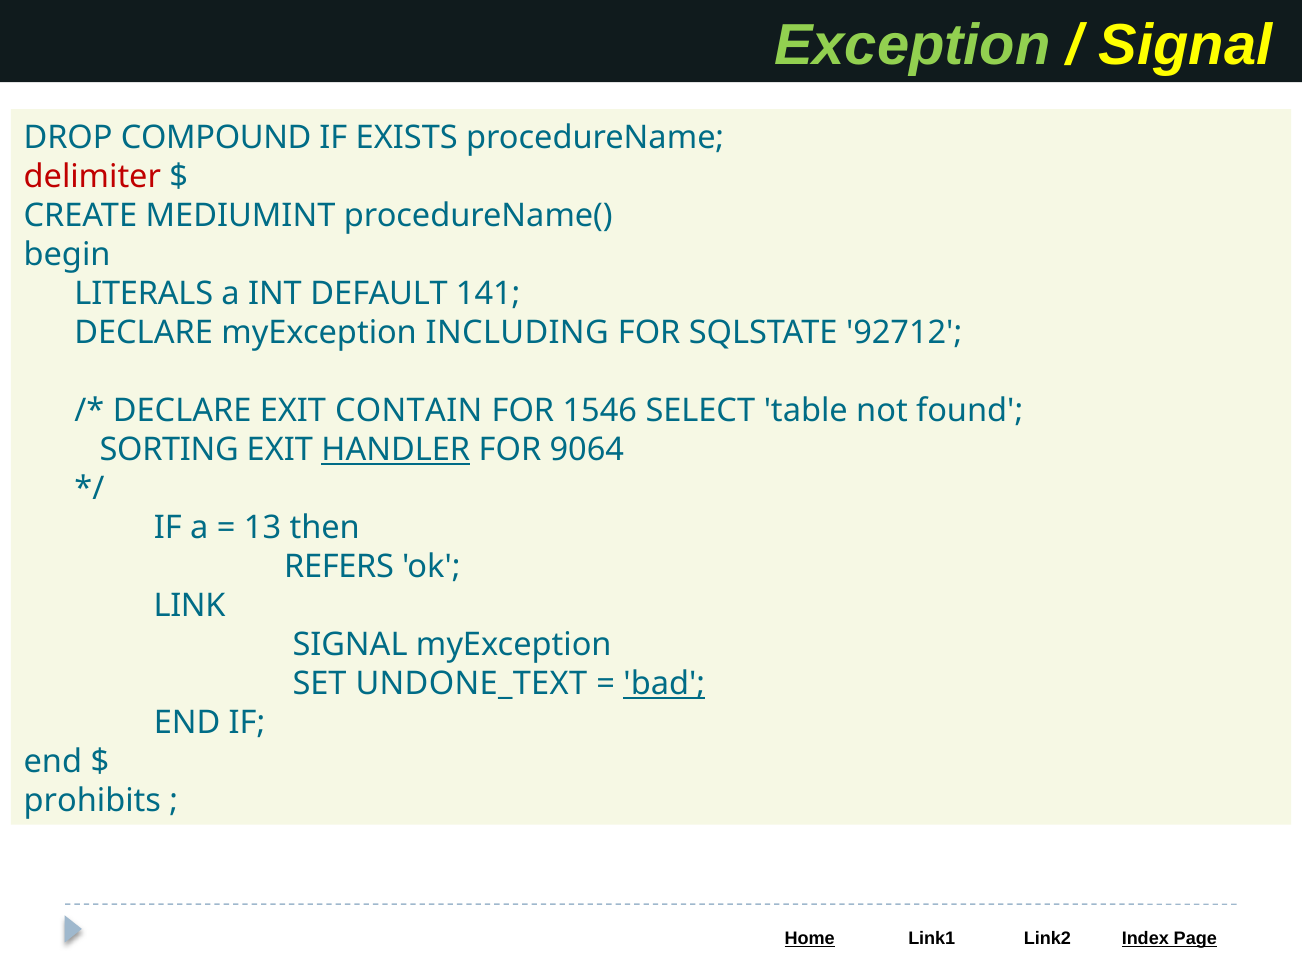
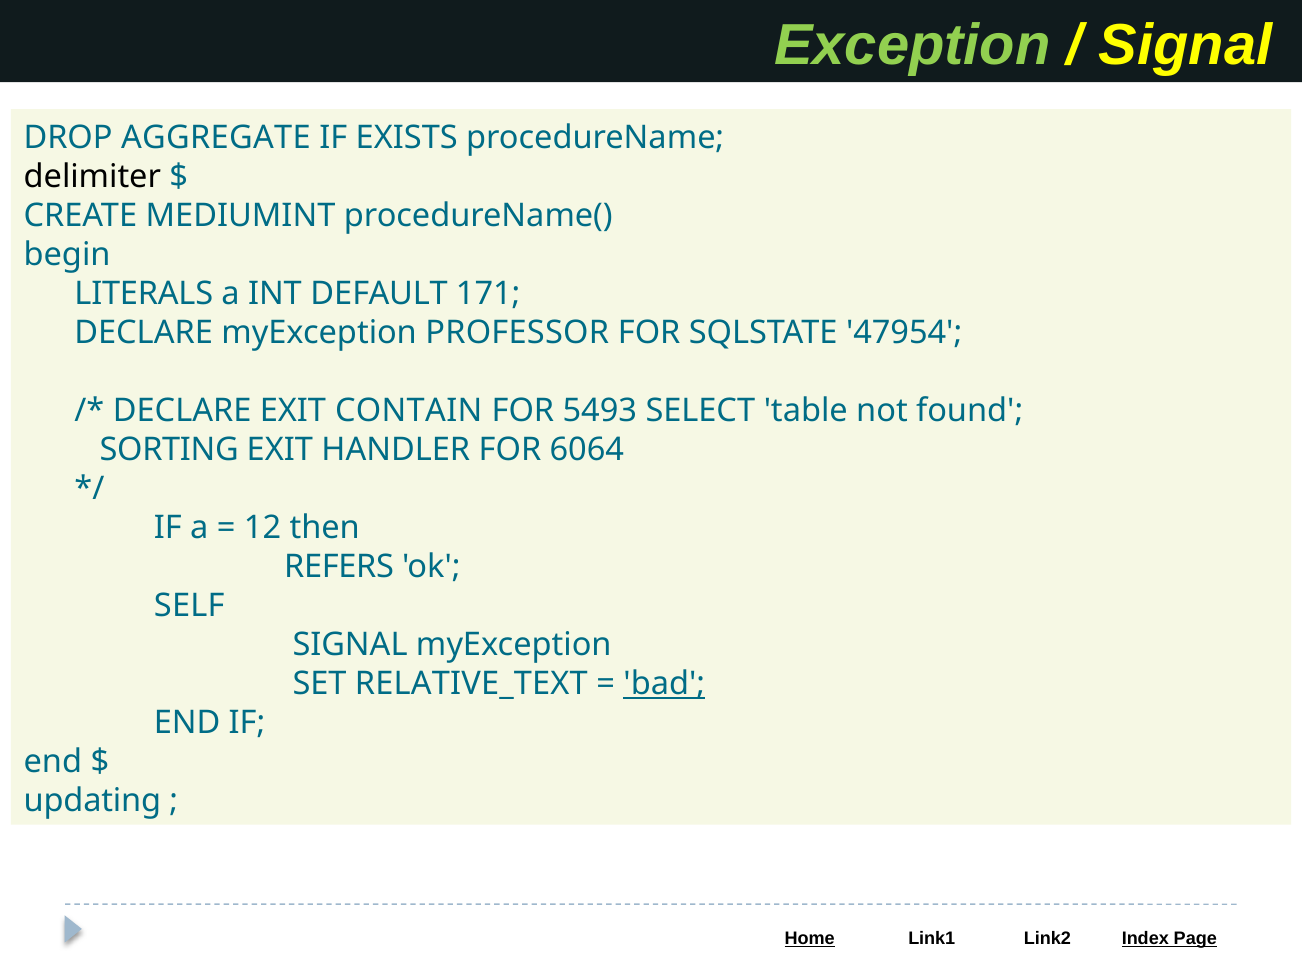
COMPOUND: COMPOUND -> AGGREGATE
delimiter colour: red -> black
141: 141 -> 171
INCLUDING: INCLUDING -> PROFESSOR
92712: 92712 -> 47954
1546: 1546 -> 5493
HANDLER underline: present -> none
9064: 9064 -> 6064
13: 13 -> 12
LINK: LINK -> SELF
UNDONE_TEXT: UNDONE_TEXT -> RELATIVE_TEXT
prohibits: prohibits -> updating
